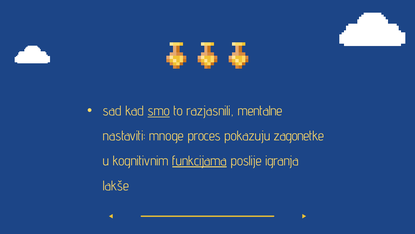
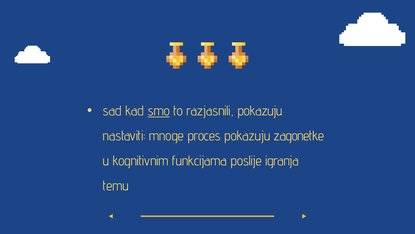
razjasnili mentalne: mentalne -> pokazuju
funkcijama underline: present -> none
lakše: lakše -> temu
